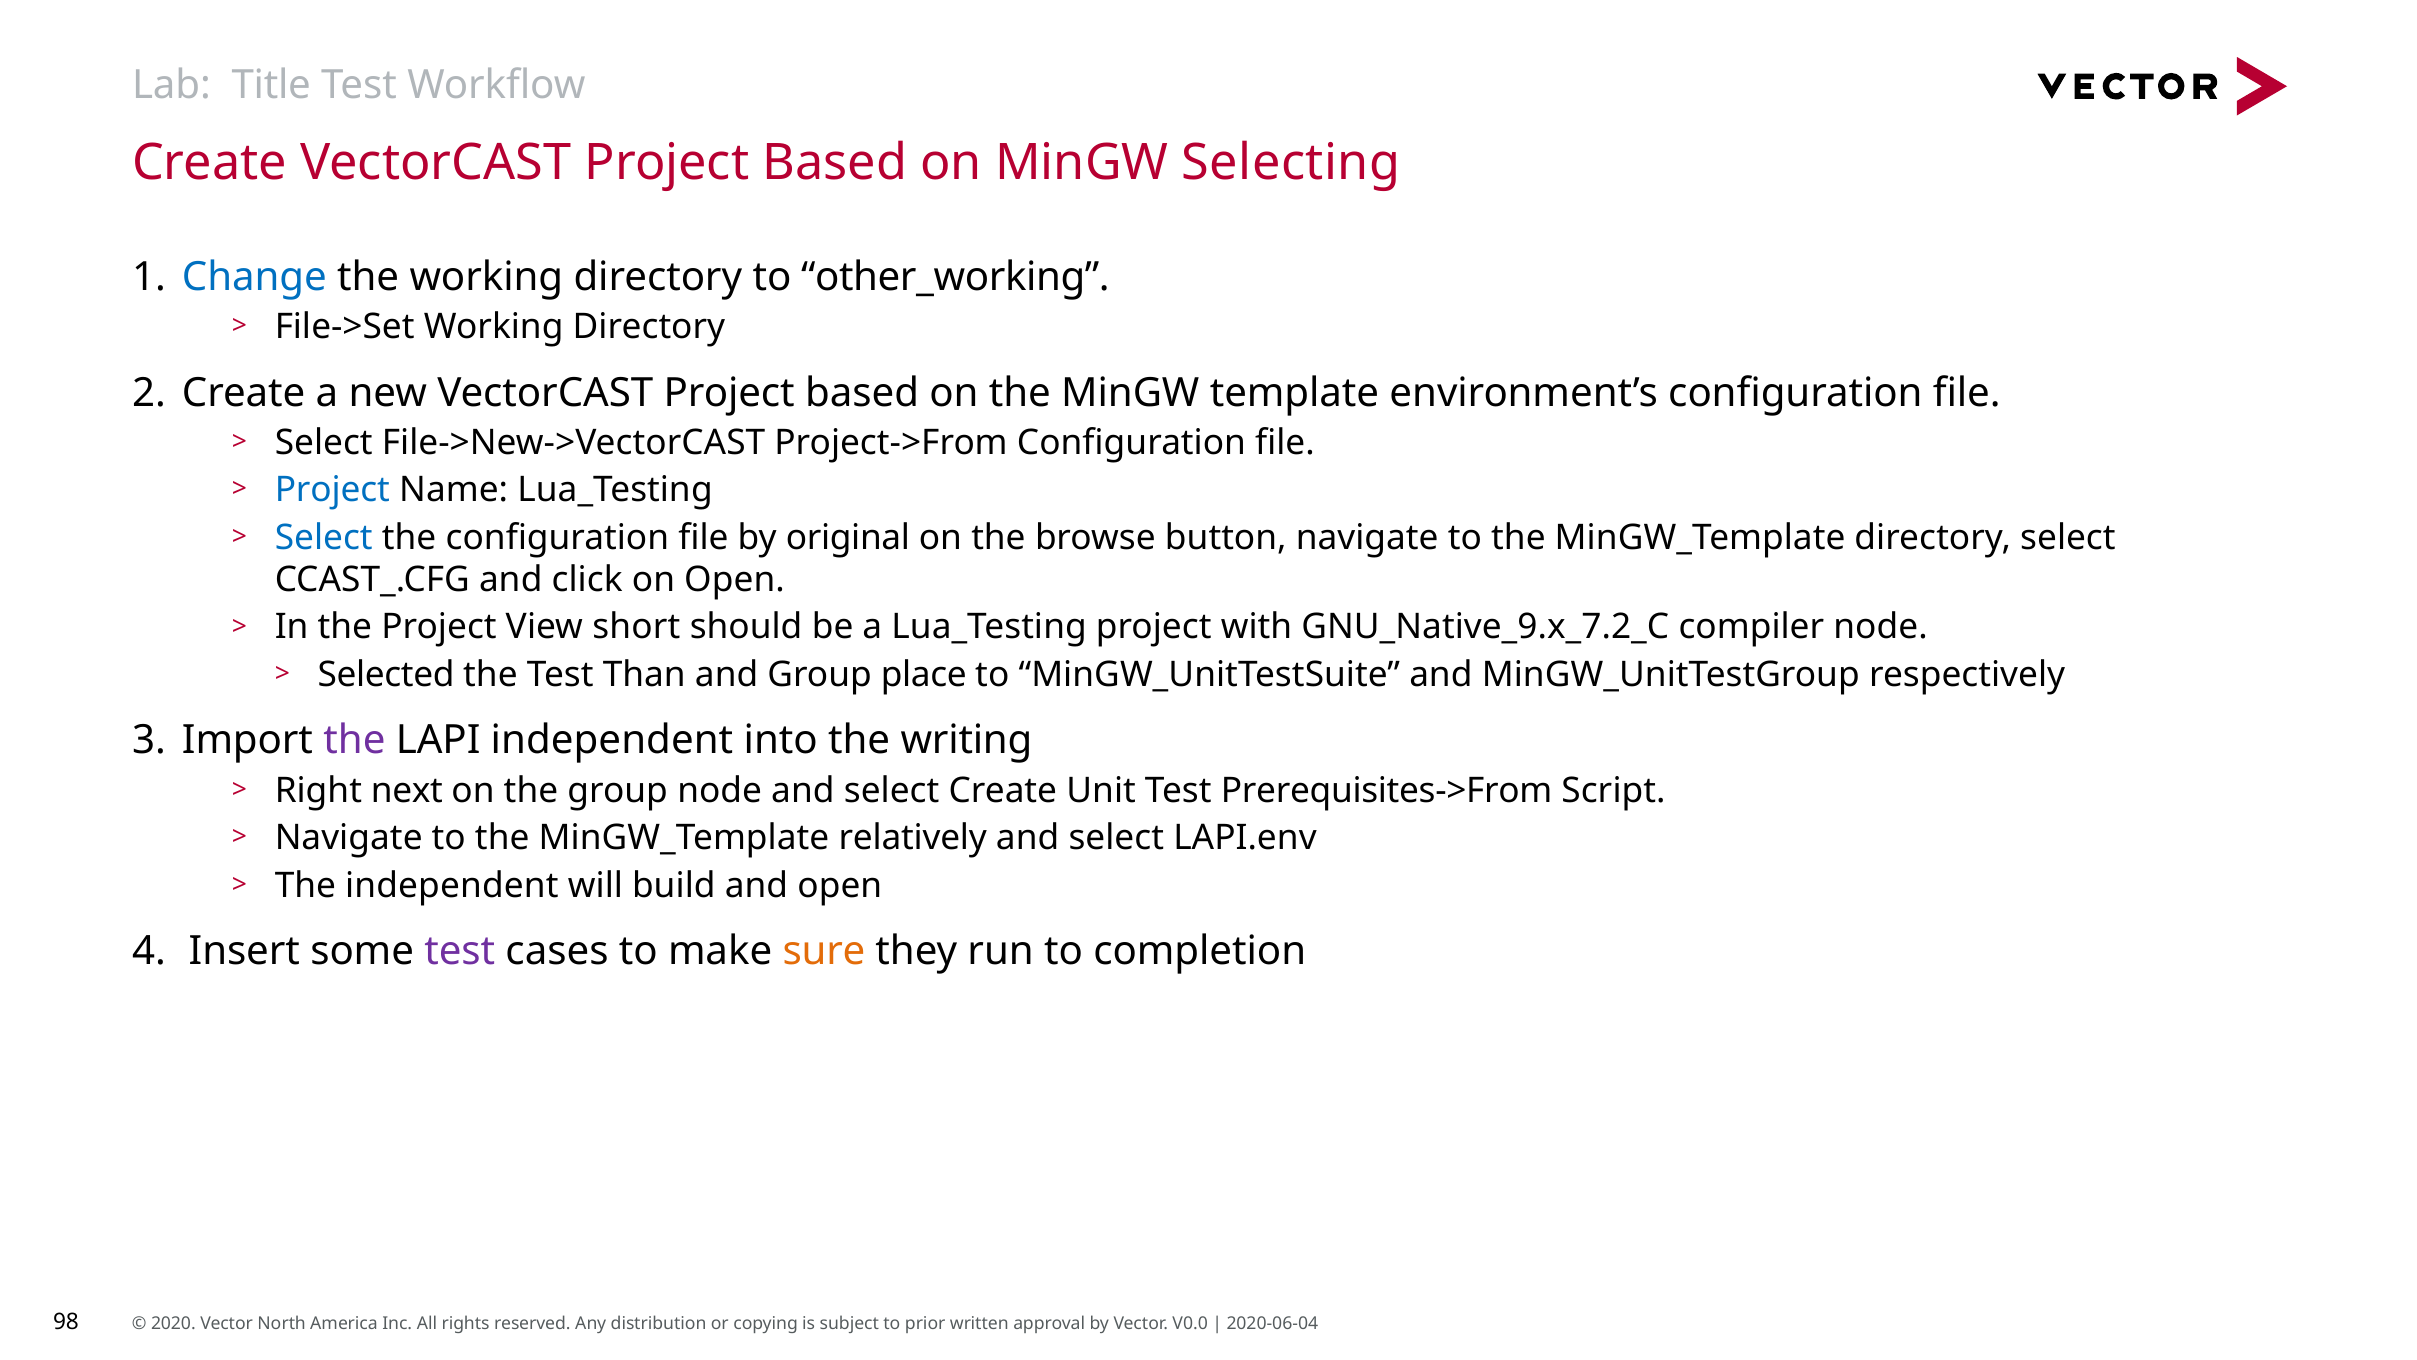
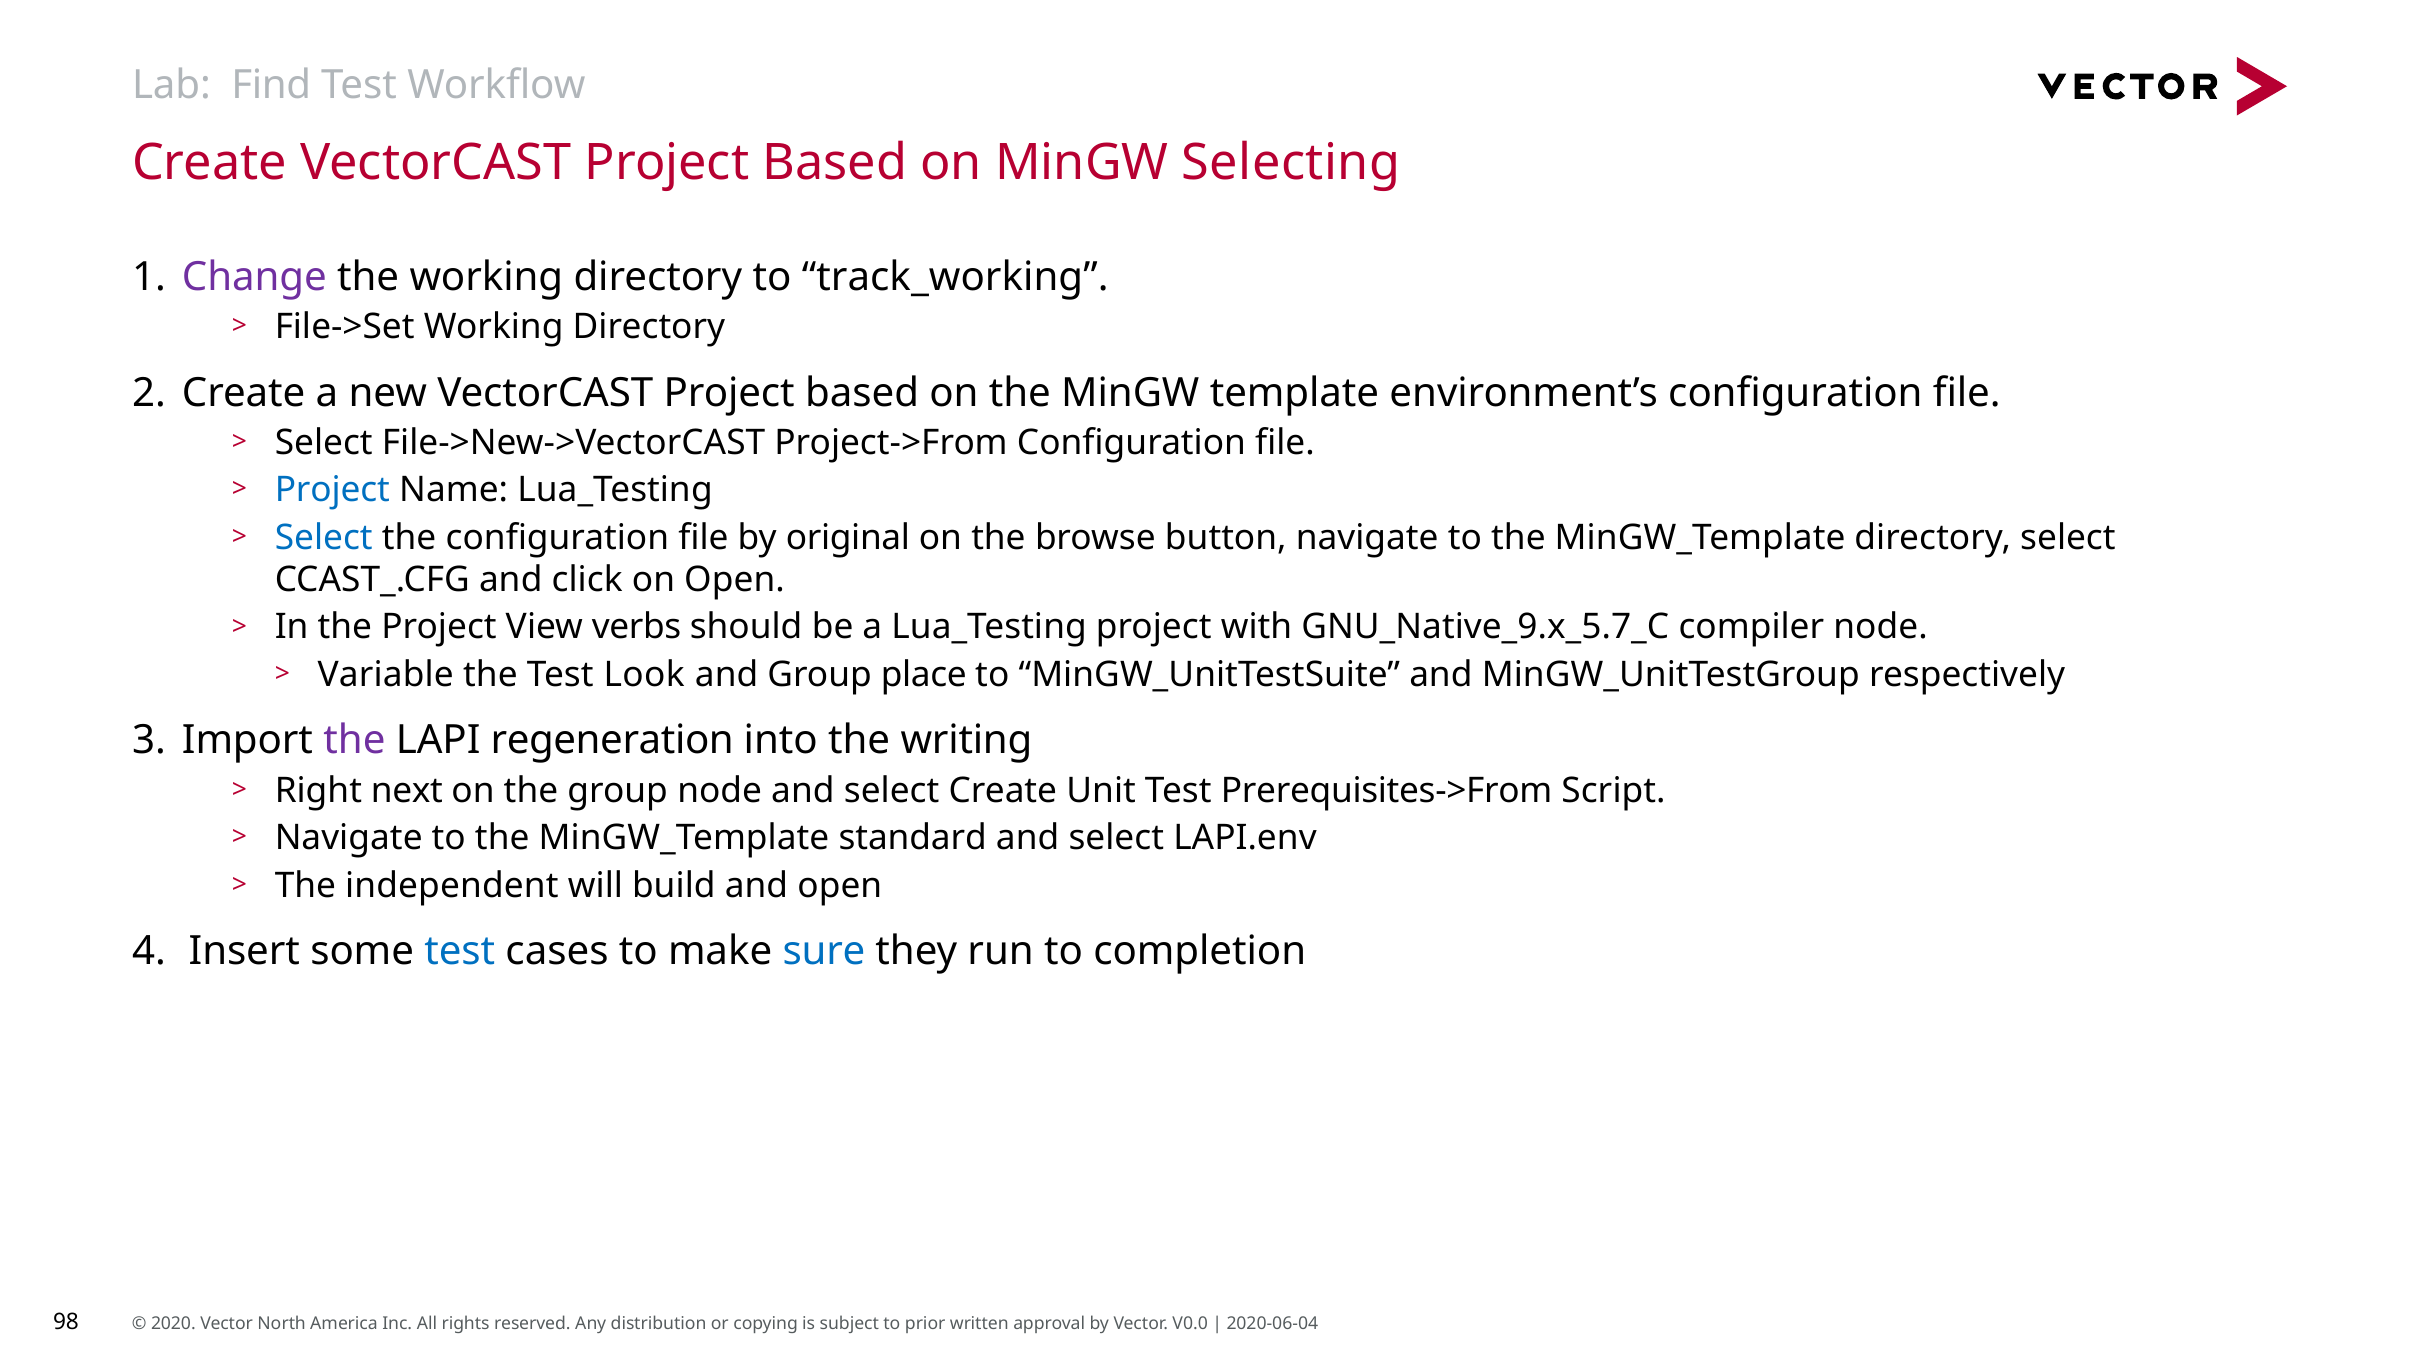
Title: Title -> Find
Change colour: blue -> purple
other_working: other_working -> track_working
short: short -> verbs
GNU_Native_9.x_7.2_C: GNU_Native_9.x_7.2_C -> GNU_Native_9.x_5.7_C
Selected: Selected -> Variable
Than: Than -> Look
LAPI independent: independent -> regeneration
relatively: relatively -> standard
test at (460, 951) colour: purple -> blue
sure colour: orange -> blue
